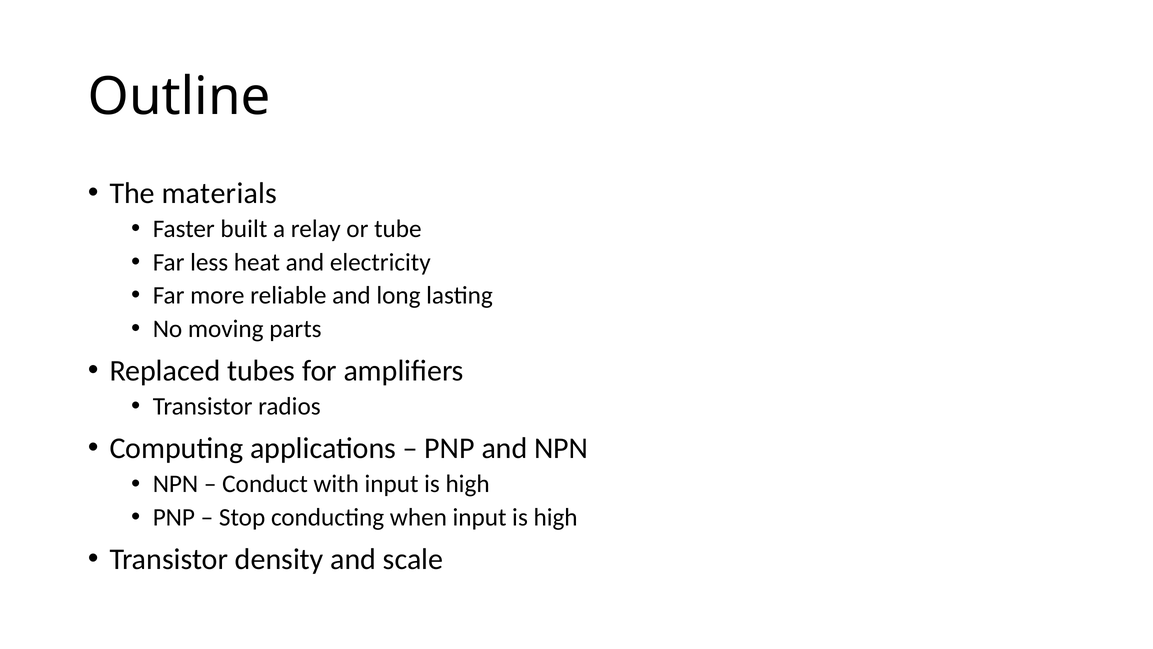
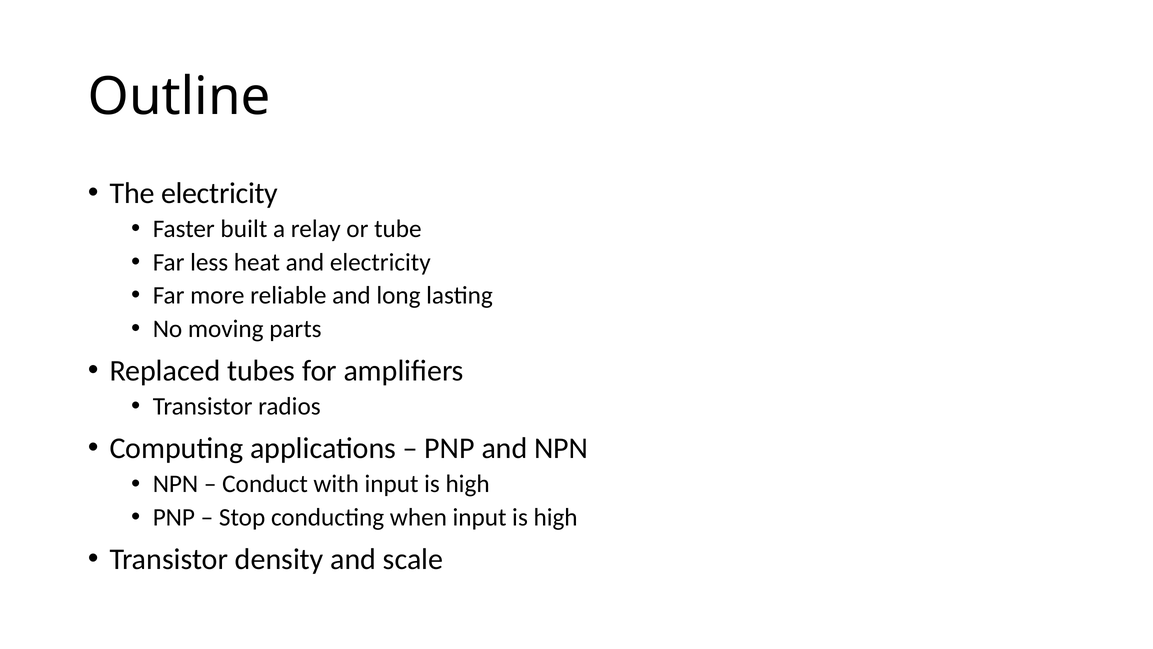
The materials: materials -> electricity
